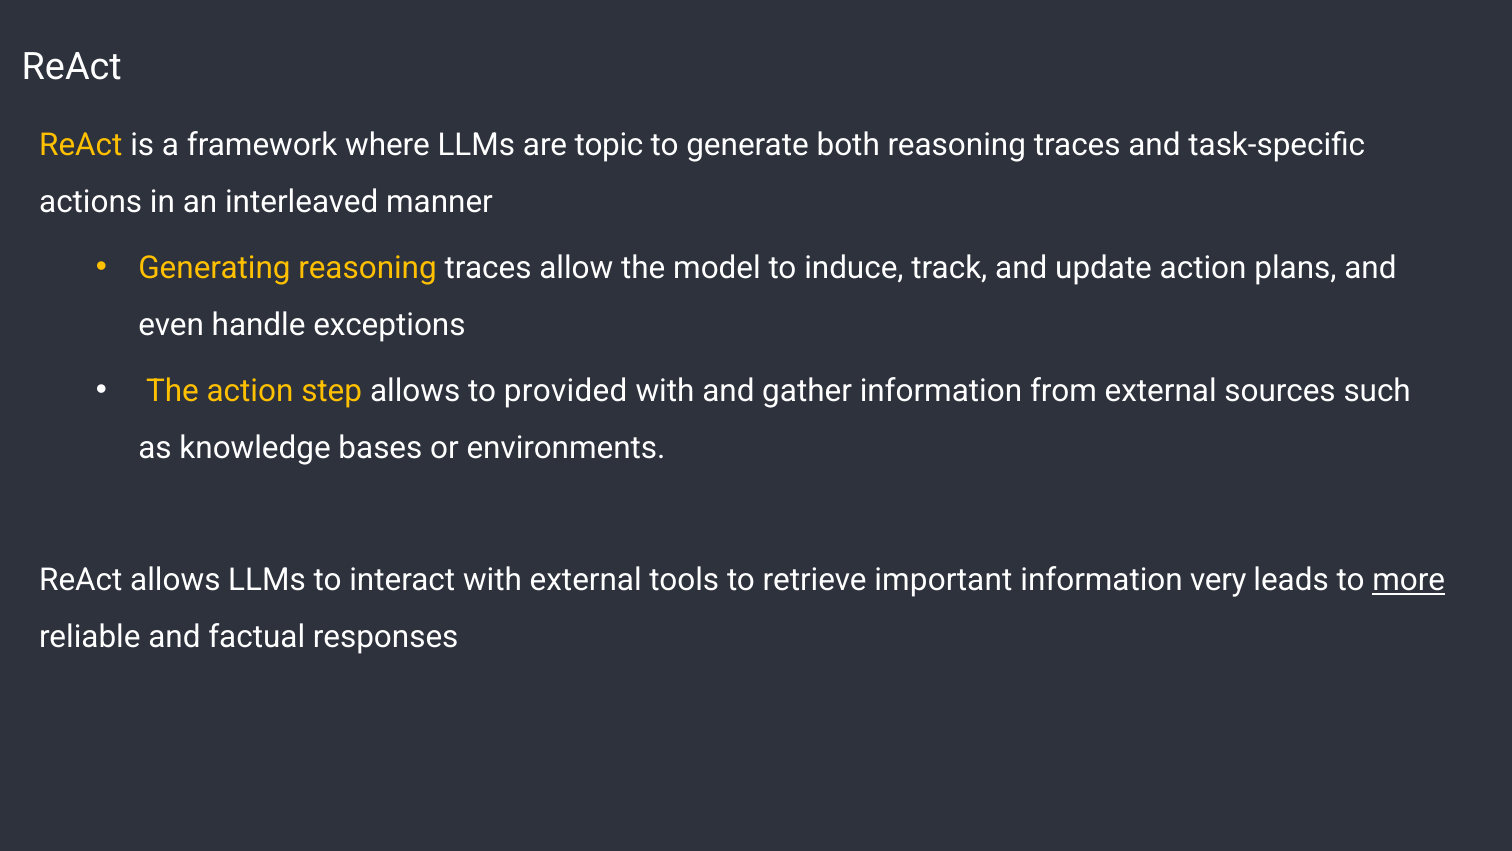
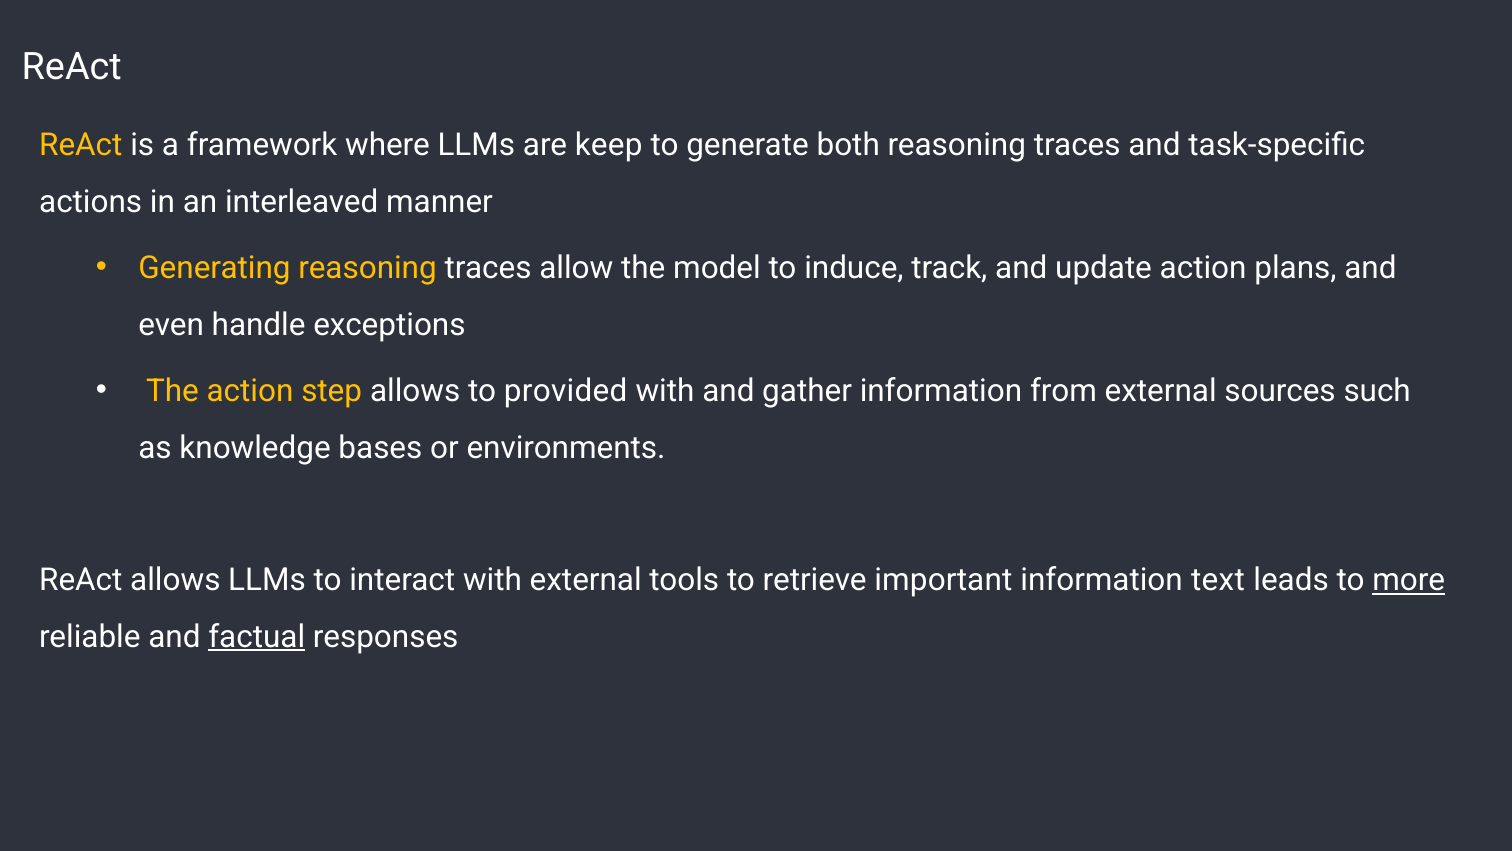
topic: topic -> keep
very: very -> text
factual underline: none -> present
